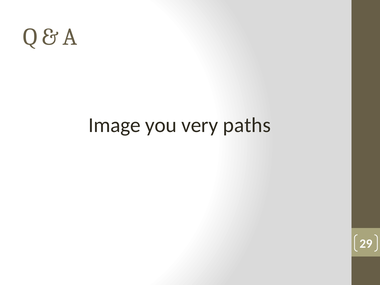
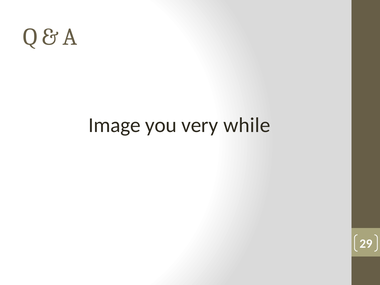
paths: paths -> while
